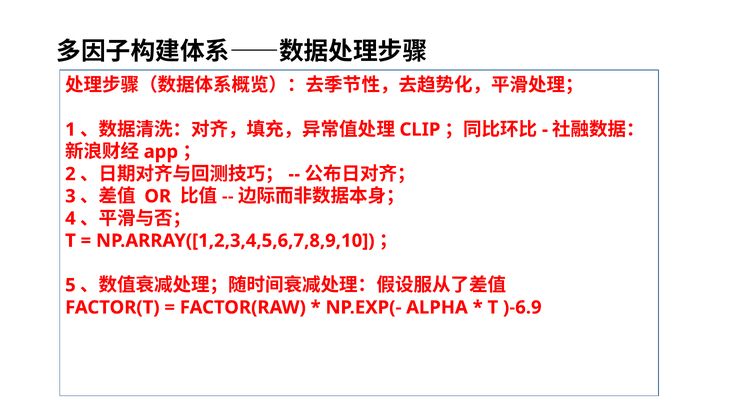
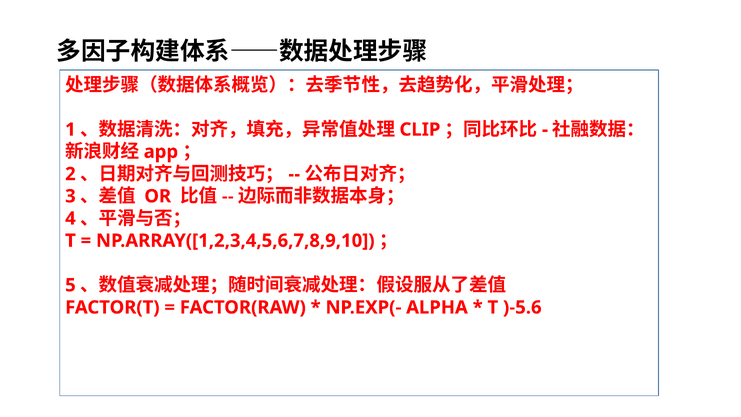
)-6.9: )-6.9 -> )-5.6
